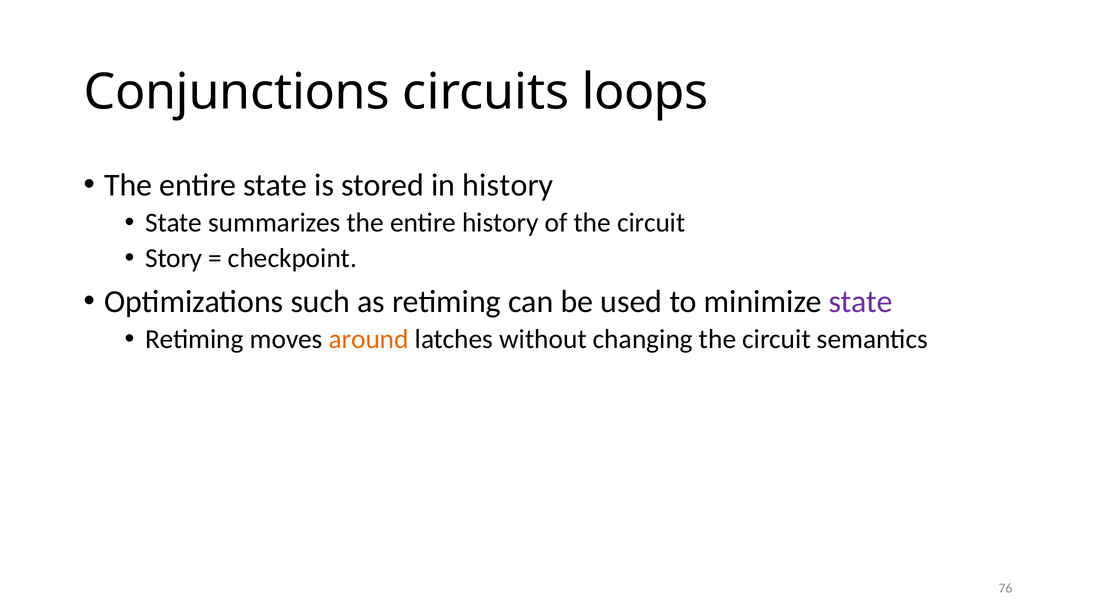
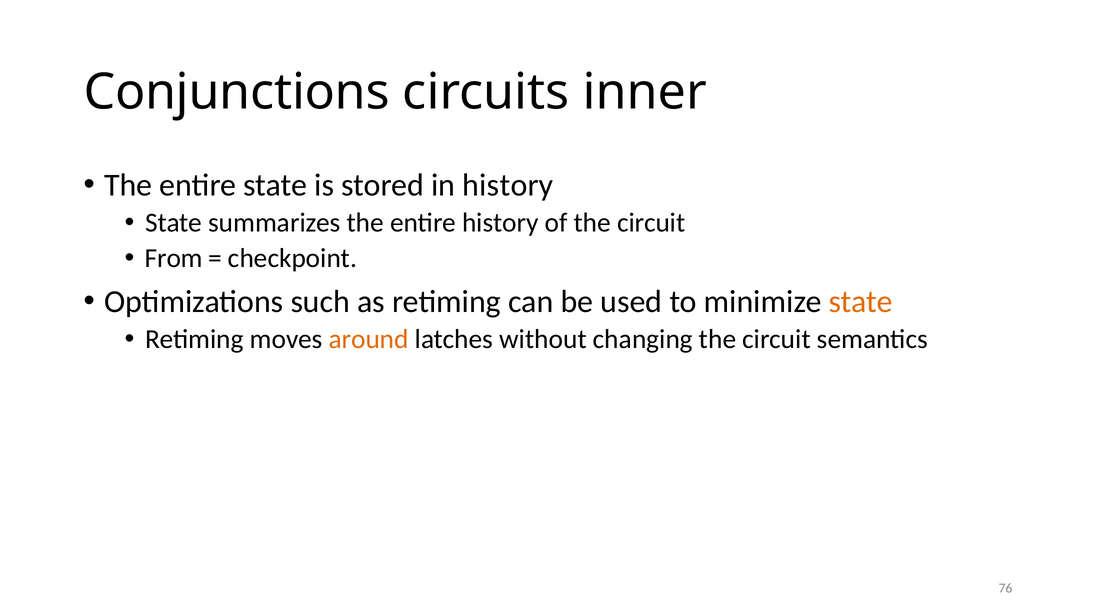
loops: loops -> inner
Story: Story -> From
state at (861, 302) colour: purple -> orange
